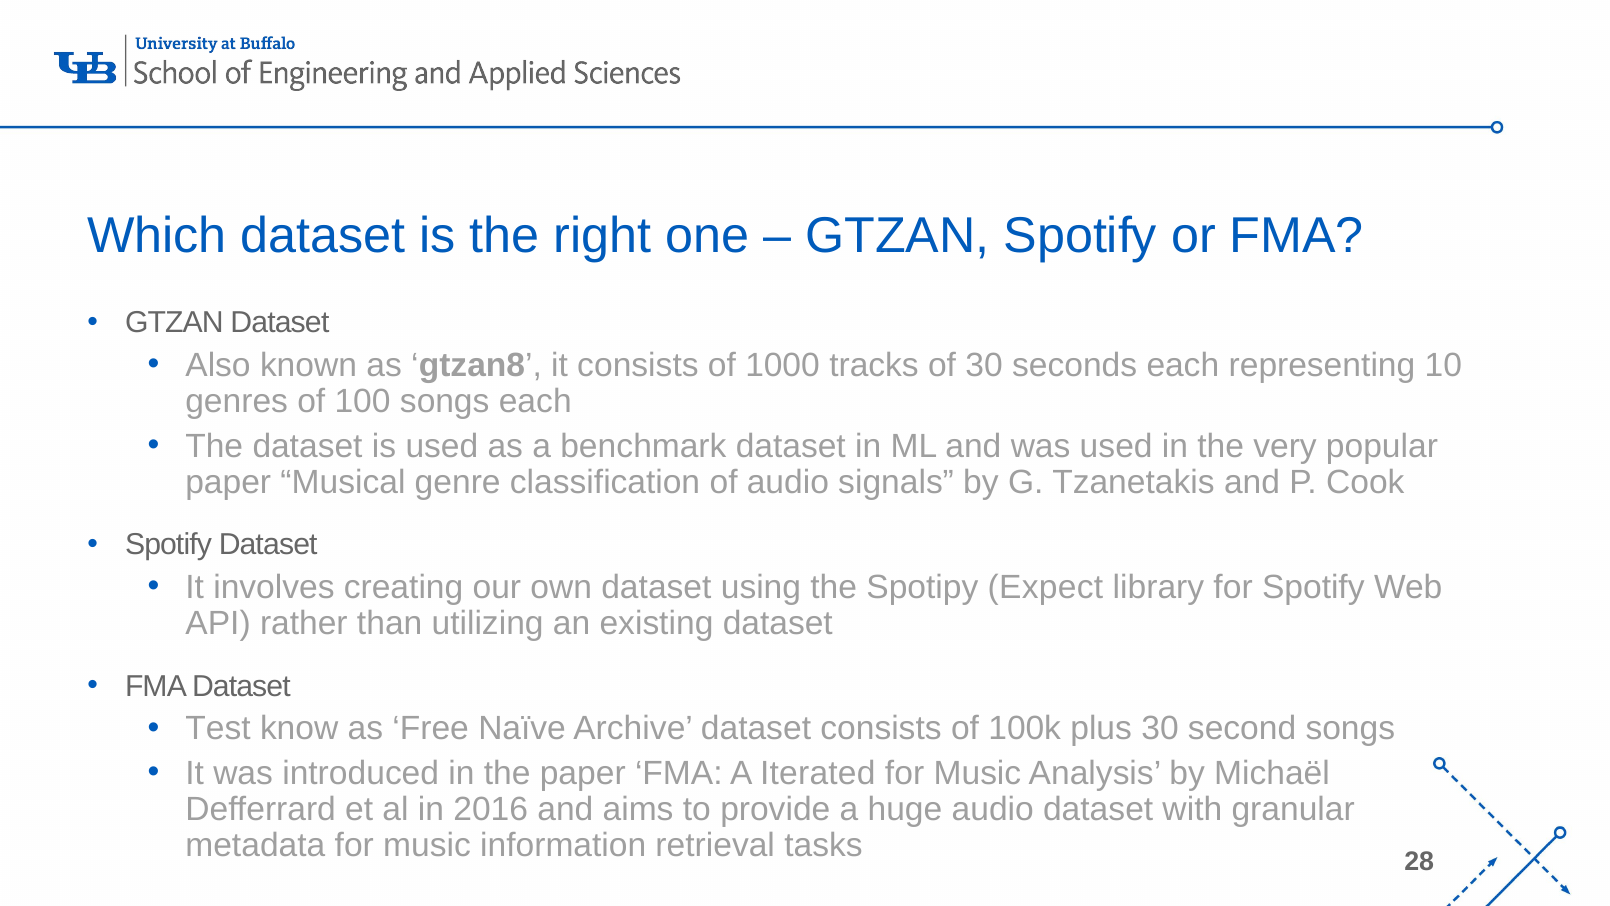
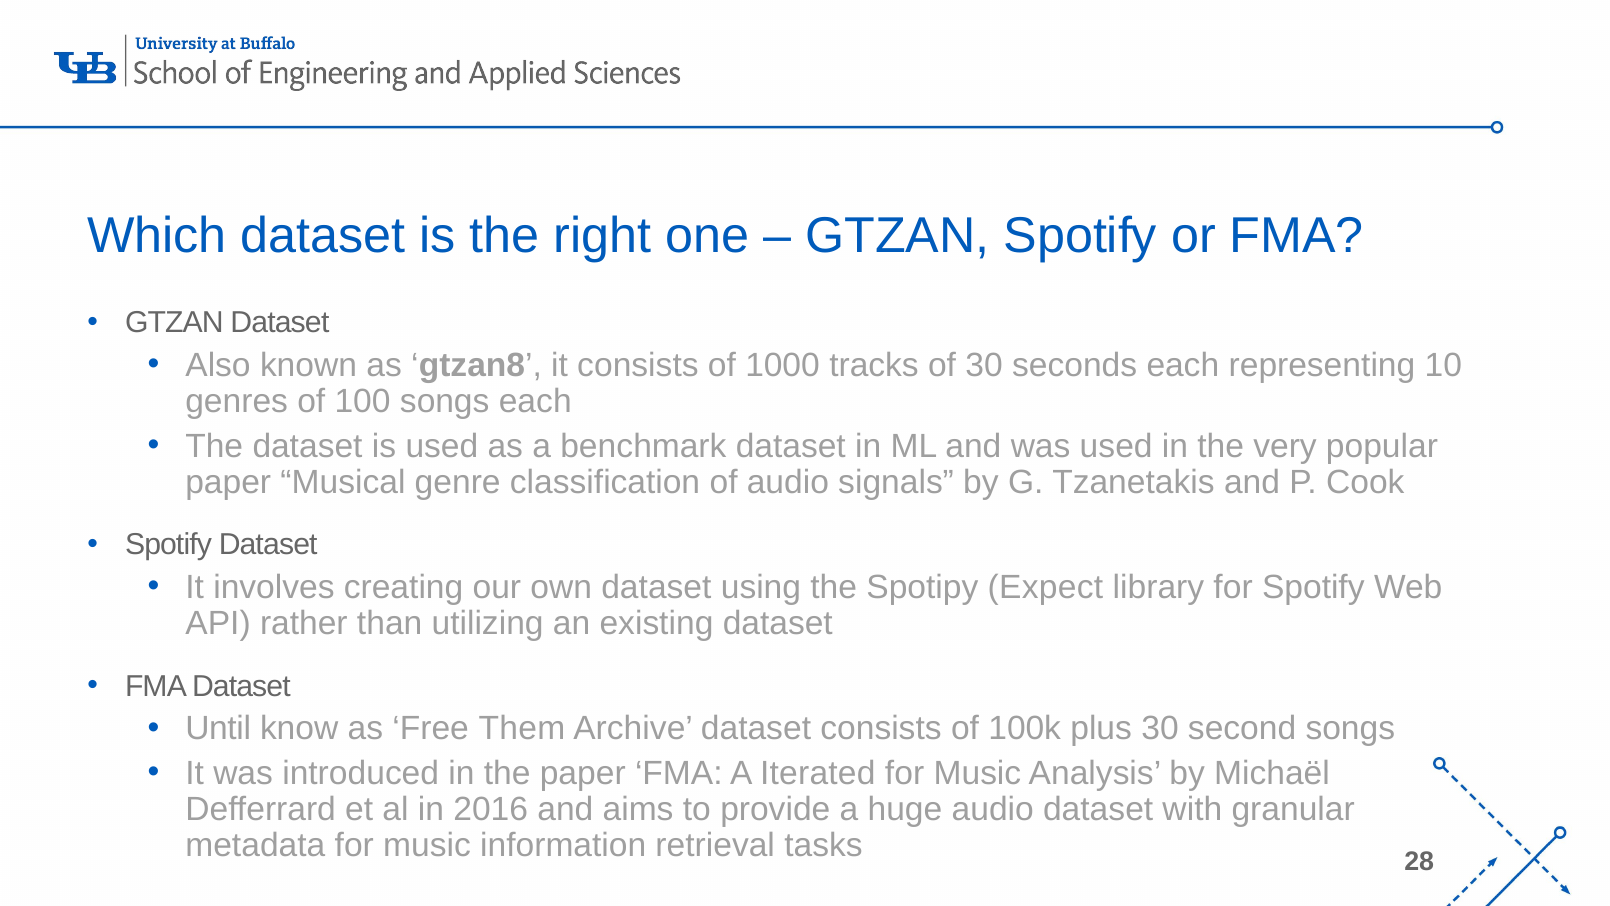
Test: Test -> Until
Naïve: Naïve -> Them
